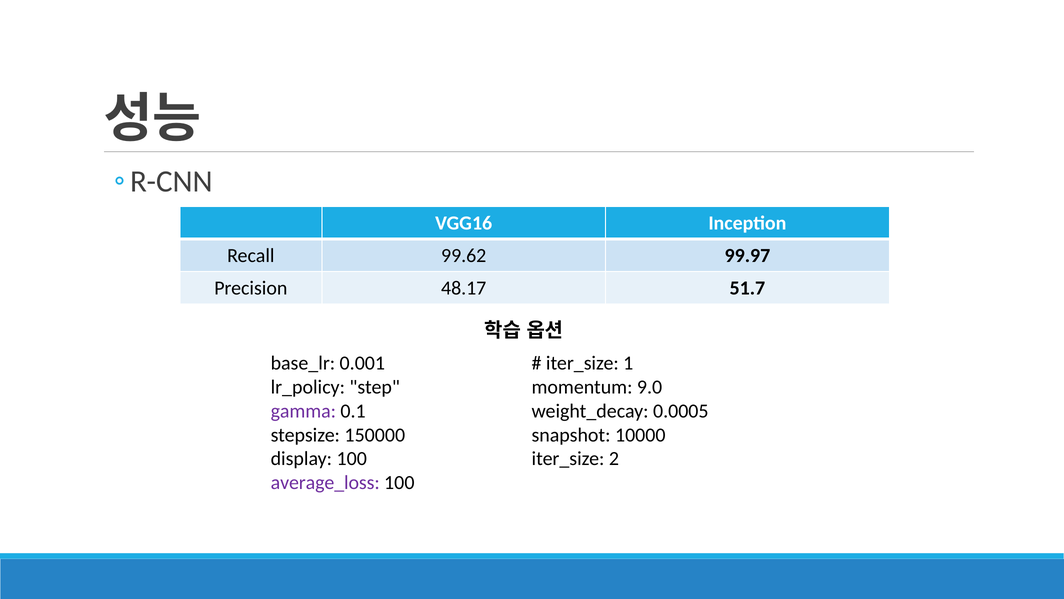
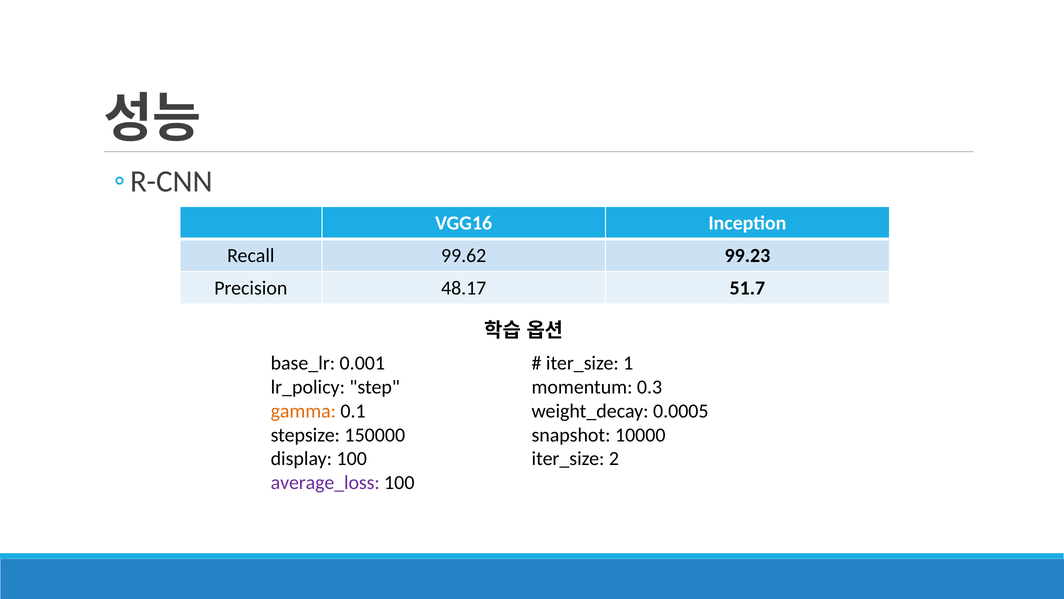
99.97: 99.97 -> 99.23
9.0: 9.0 -> 0.3
gamma colour: purple -> orange
